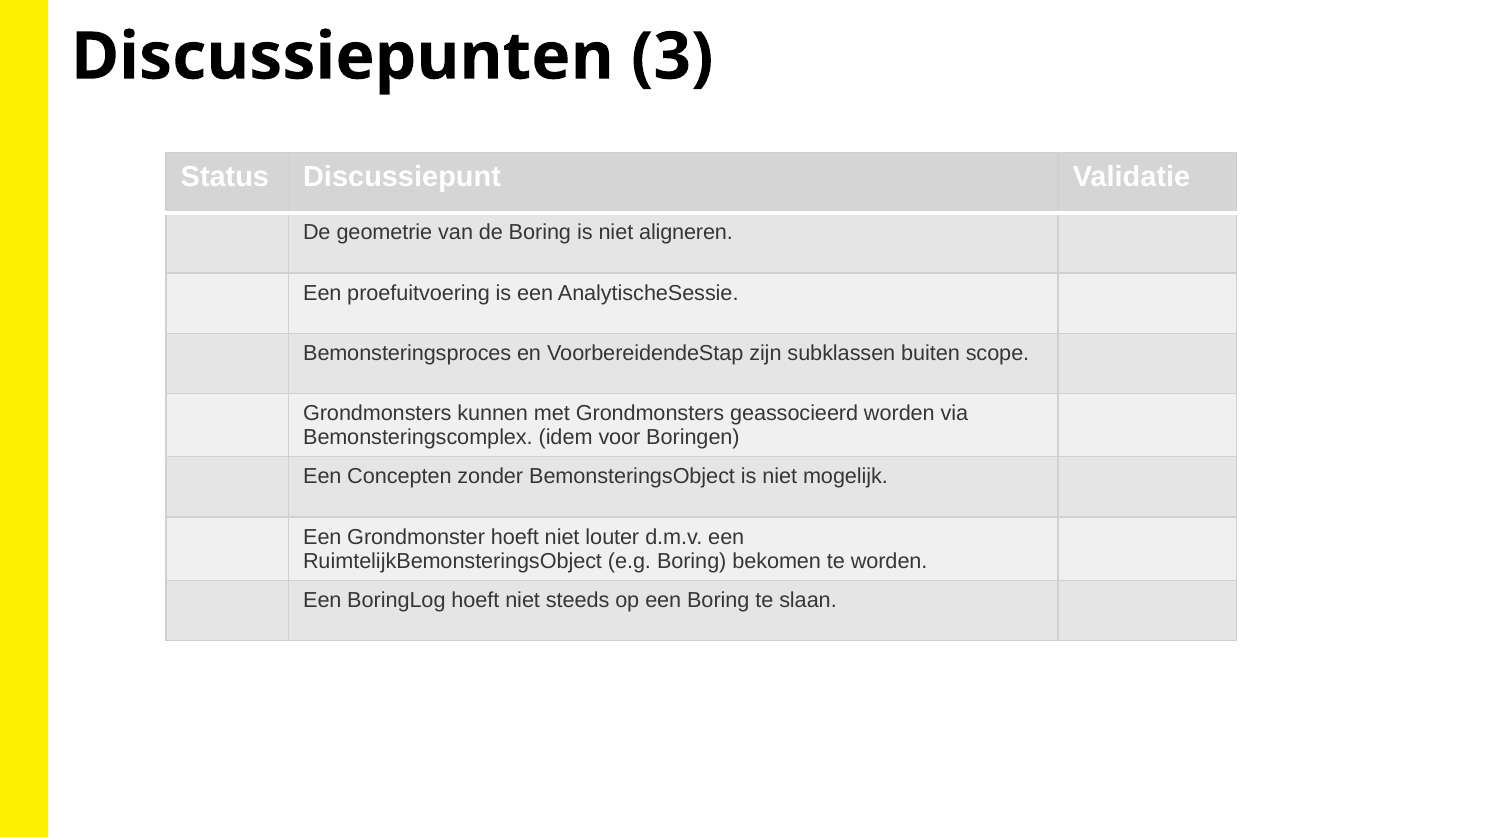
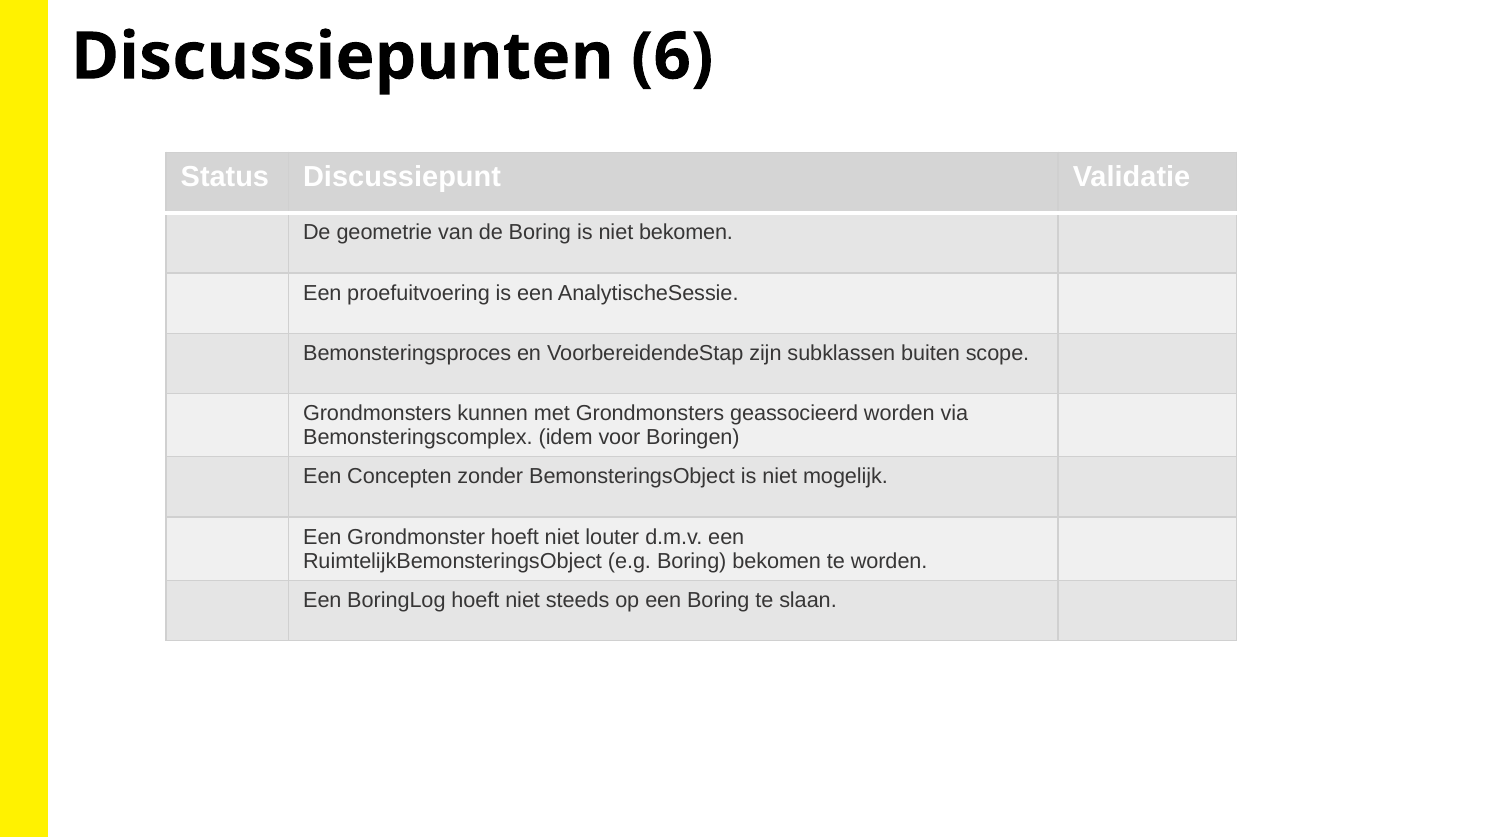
3: 3 -> 6
niet aligneren: aligneren -> bekomen
